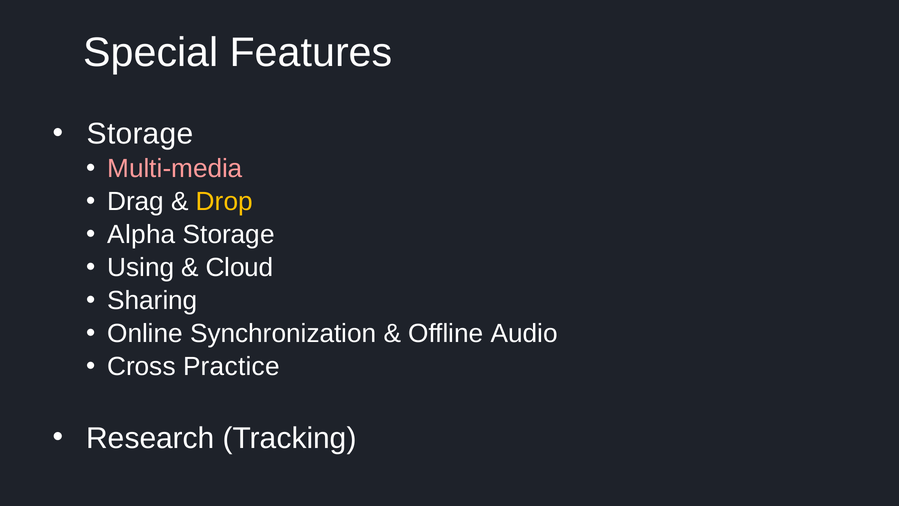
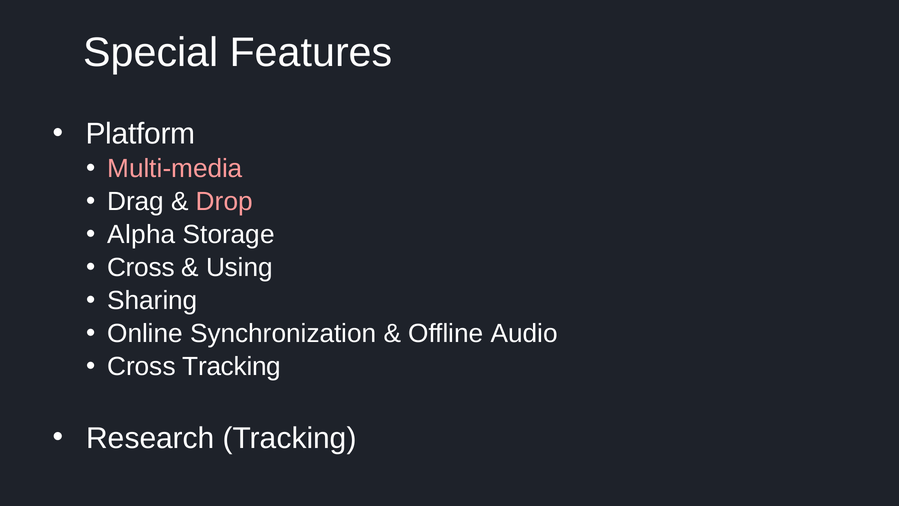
Storage at (140, 134): Storage -> Platform
Drop colour: yellow -> pink
Using at (141, 267): Using -> Cross
Cloud: Cloud -> Using
Cross Practice: Practice -> Tracking
